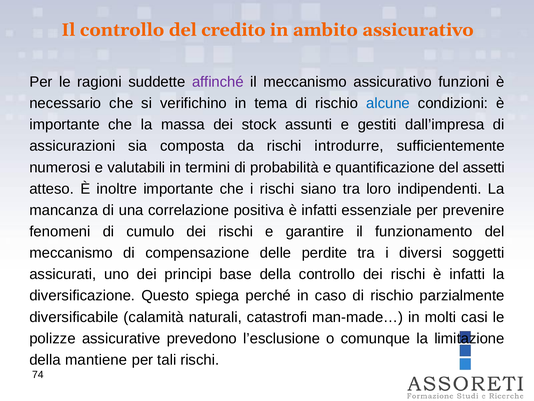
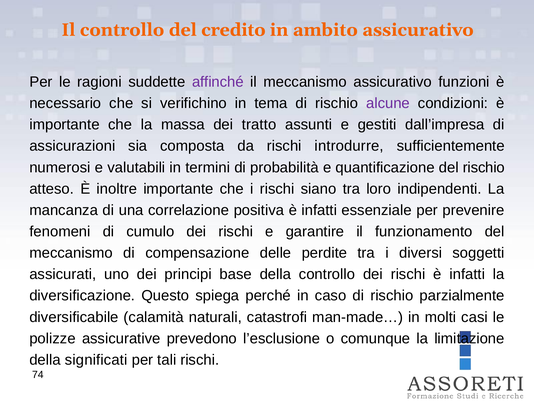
alcune colour: blue -> purple
stock: stock -> tratto
del assetti: assetti -> rischio
mantiene: mantiene -> significati
